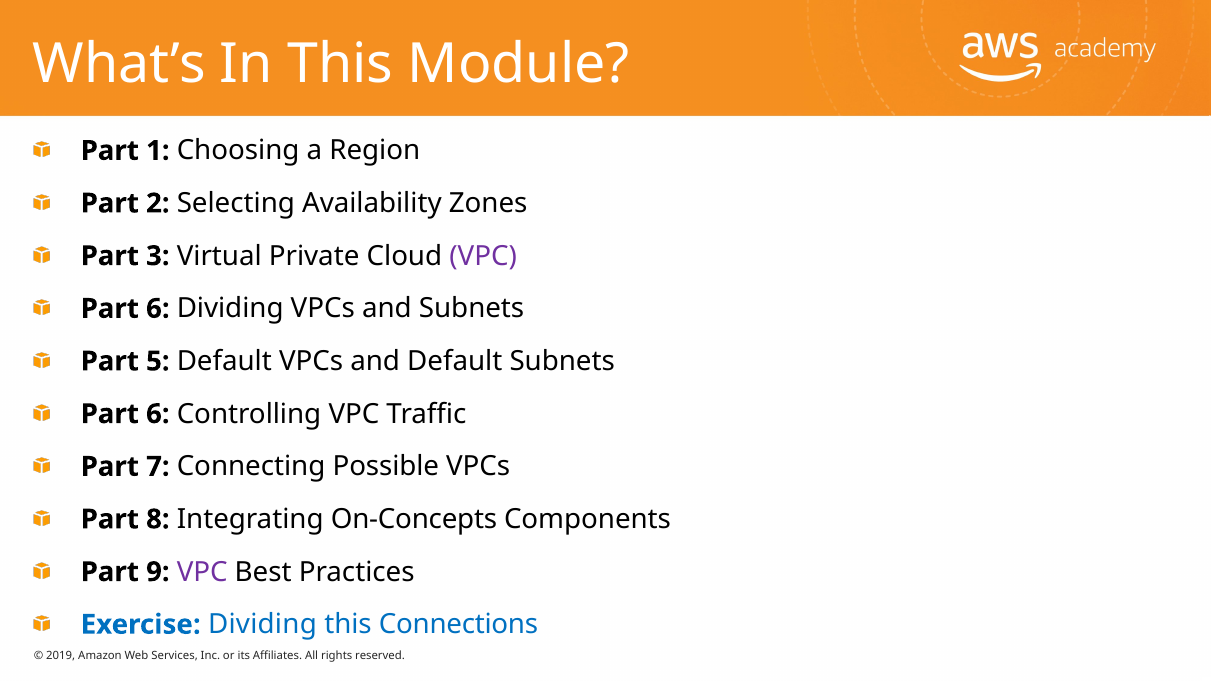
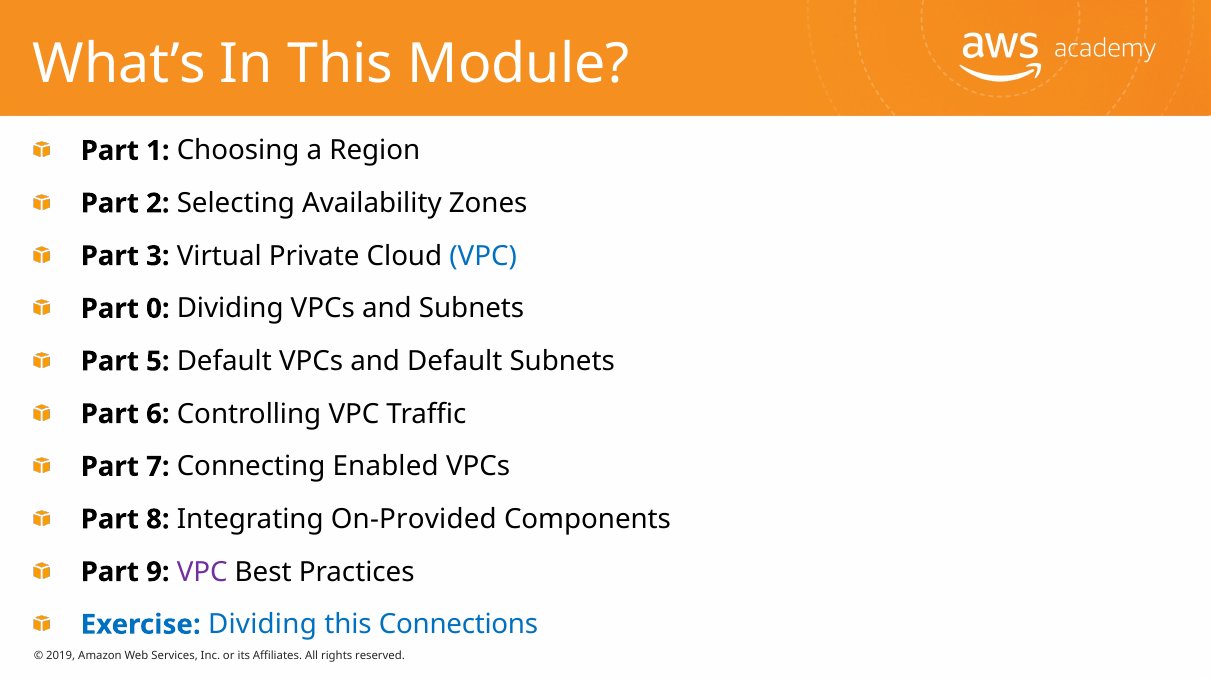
VPC at (483, 256) colour: purple -> blue
6 at (158, 309): 6 -> 0
Possible: Possible -> Enabled
On-Concepts: On-Concepts -> On-Provided
